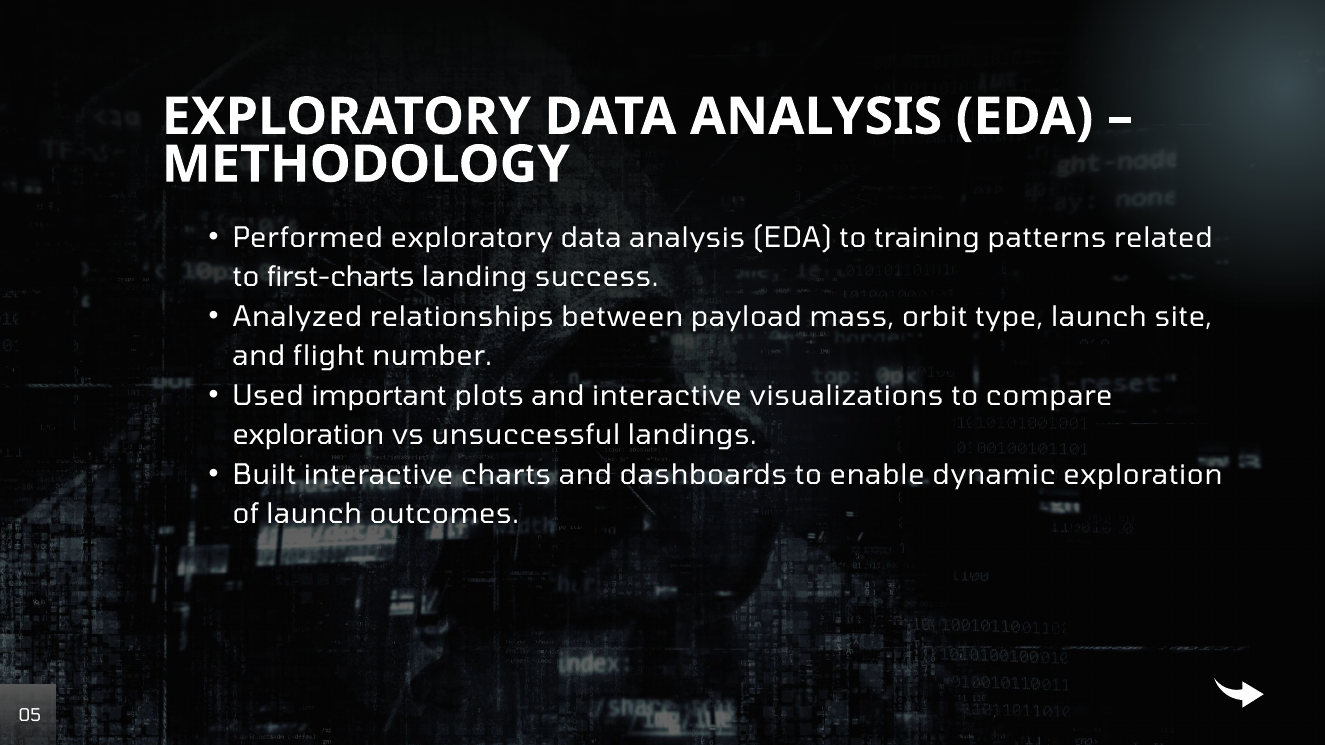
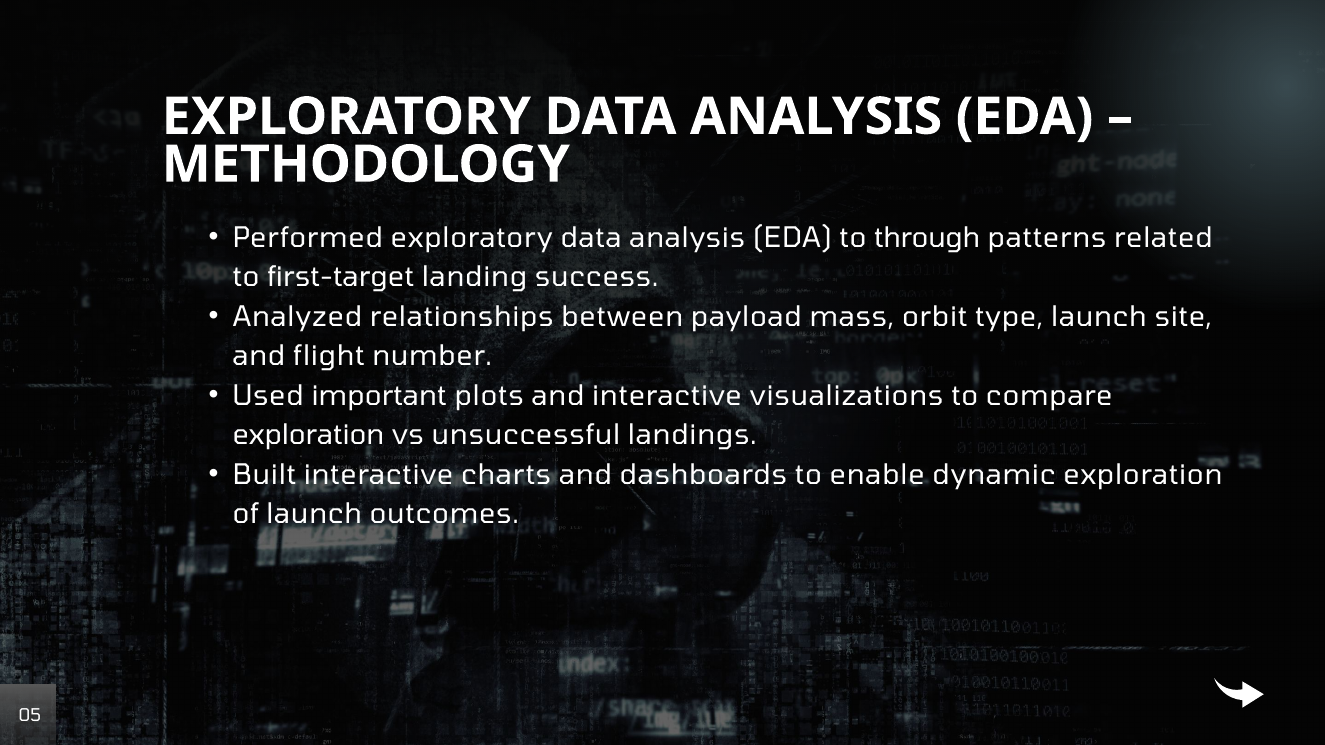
training: training -> through
first-charts: first-charts -> first-target
